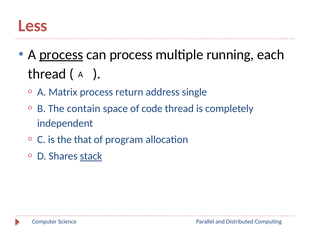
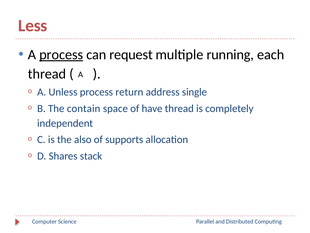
can process: process -> request
Matrix: Matrix -> Unless
code: code -> have
that: that -> also
program: program -> supports
stack underline: present -> none
